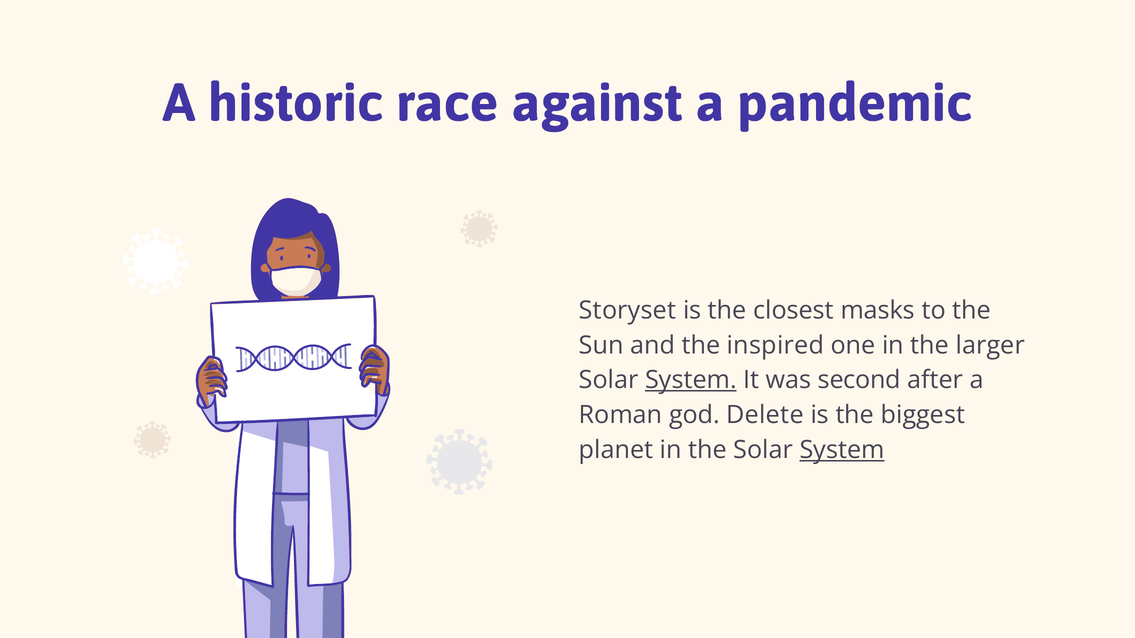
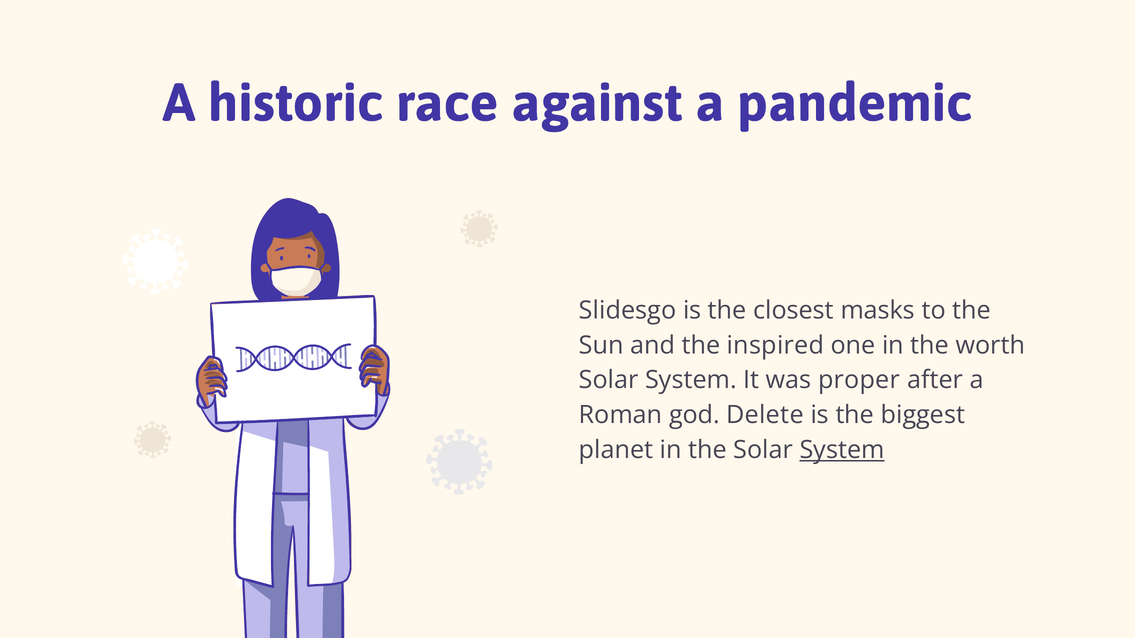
Storyset: Storyset -> Slidesgo
larger: larger -> worth
System at (691, 380) underline: present -> none
second: second -> proper
